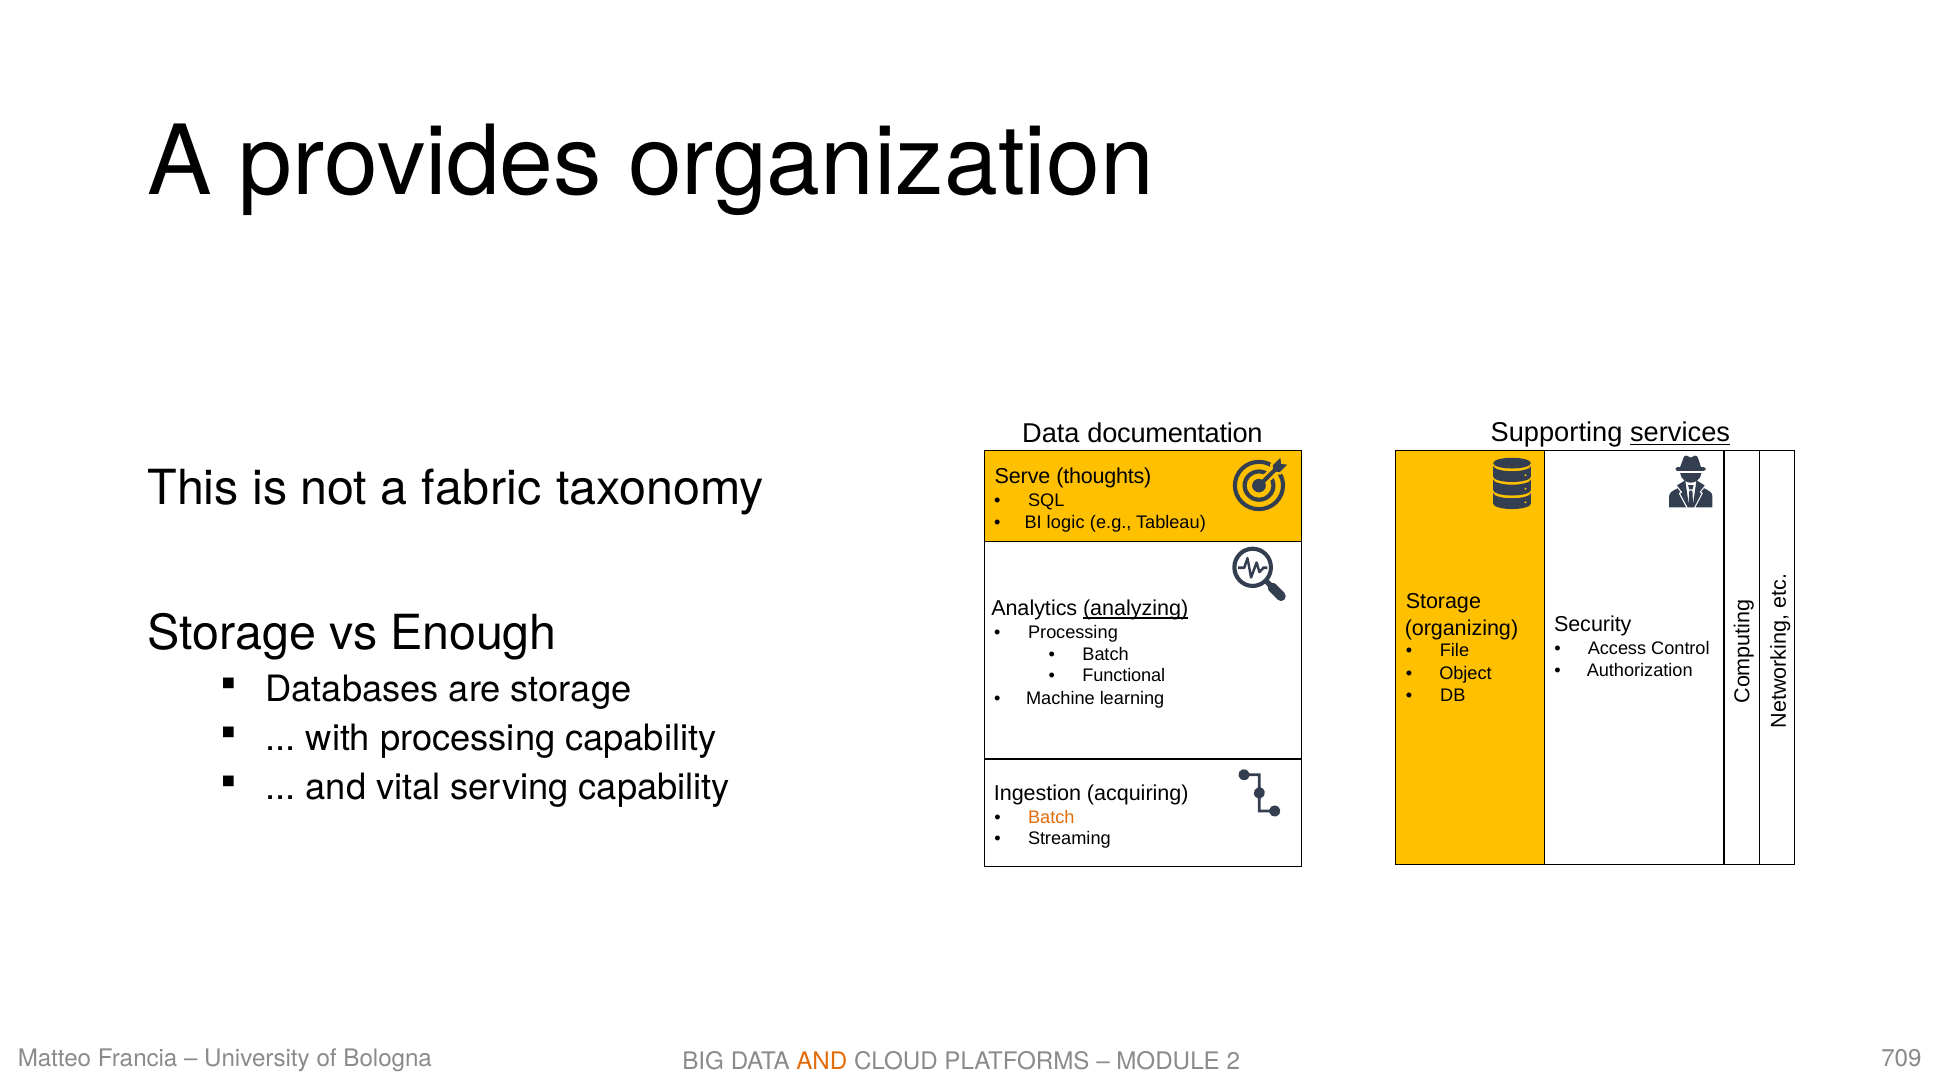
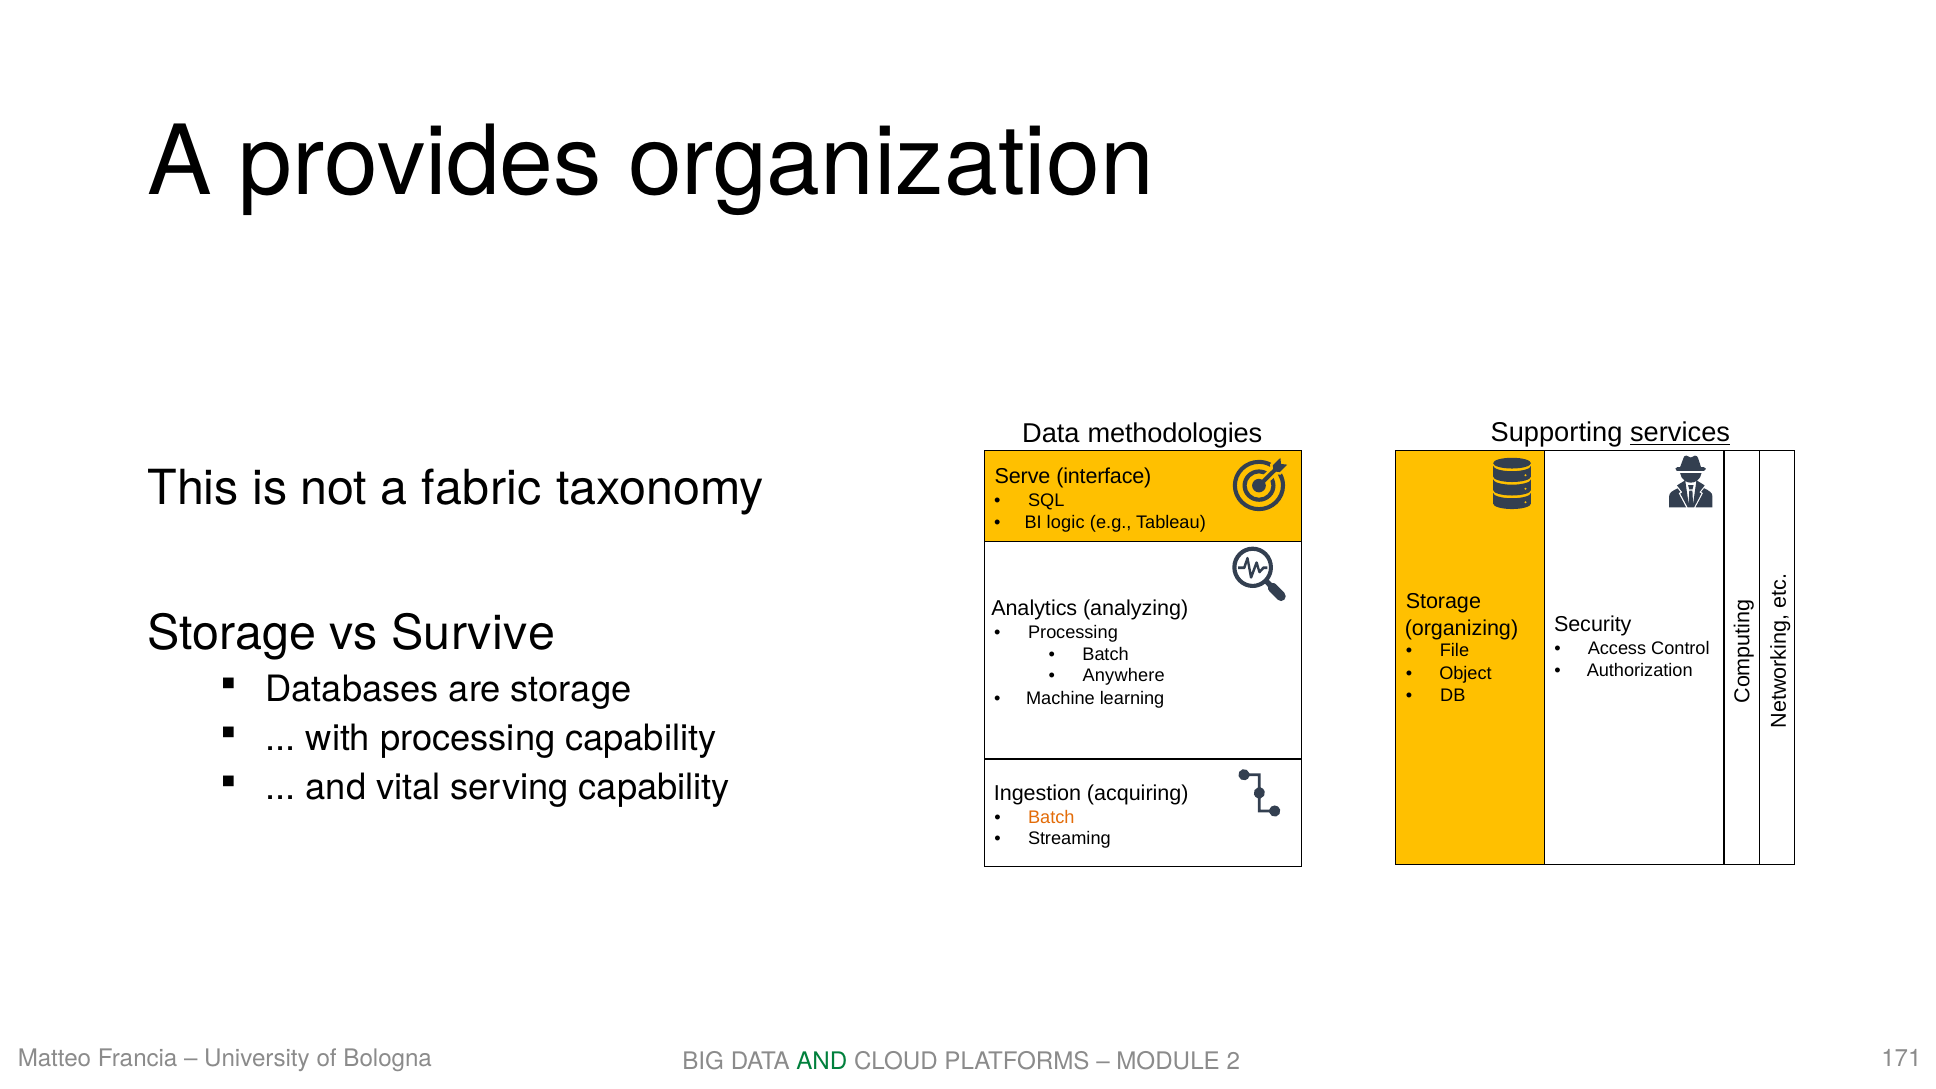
documentation: documentation -> methodologies
thoughts: thoughts -> interface
analyzing underline: present -> none
Enough: Enough -> Survive
Functional: Functional -> Anywhere
709: 709 -> 171
AND at (822, 1062) colour: orange -> green
